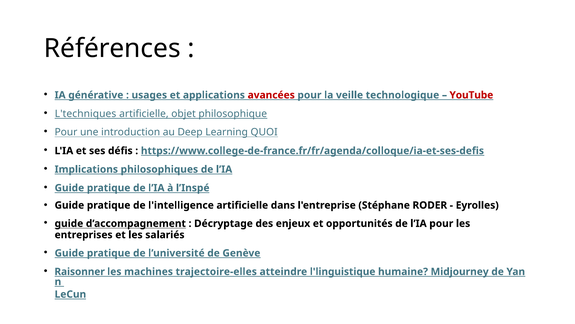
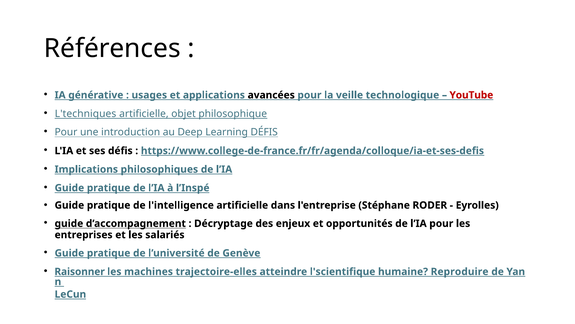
avancées colour: red -> black
Learning QUOI: QUOI -> DÉFIS
l'linguistique: l'linguistique -> l'scientifique
Midjourney: Midjourney -> Reproduire
